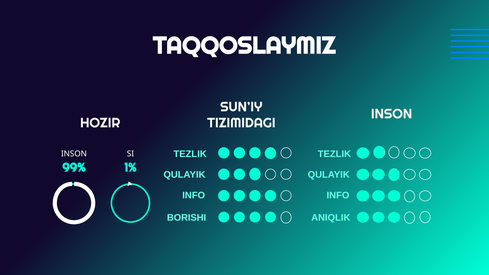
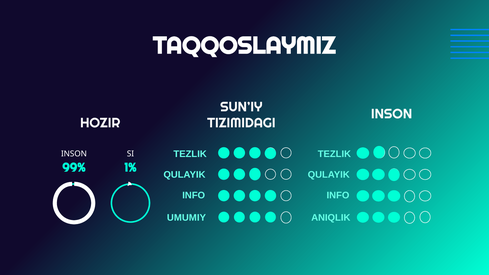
BORISHI: BORISHI -> UMUMIY
